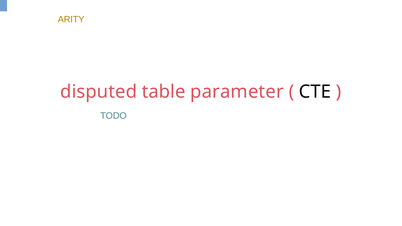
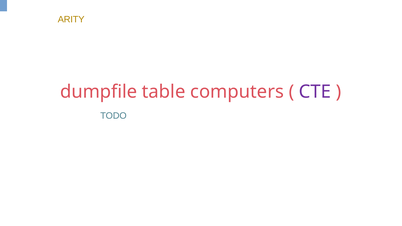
disputed: disputed -> dumpfile
parameter: parameter -> computers
CTE colour: black -> purple
